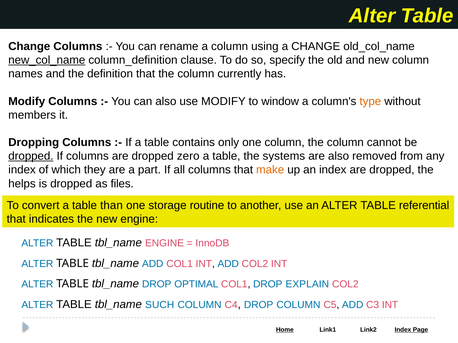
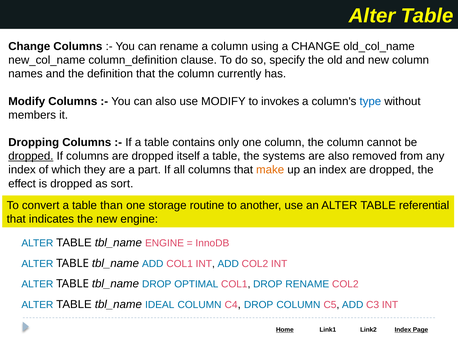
new_col_name underline: present -> none
window: window -> invokes
type colour: orange -> blue
zero: zero -> itself
helps: helps -> effect
files: files -> sort
DROP EXPLAIN: EXPLAIN -> RENAME
SUCH: SUCH -> IDEAL
